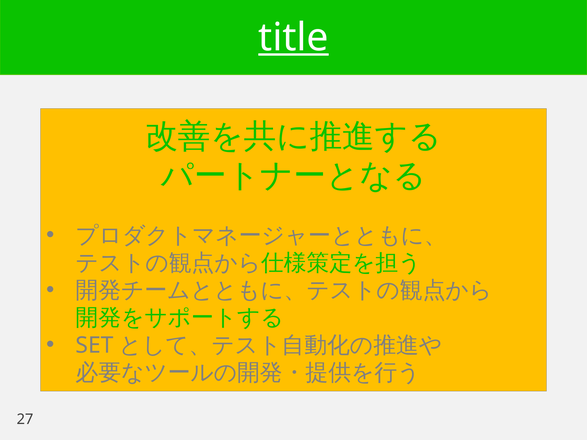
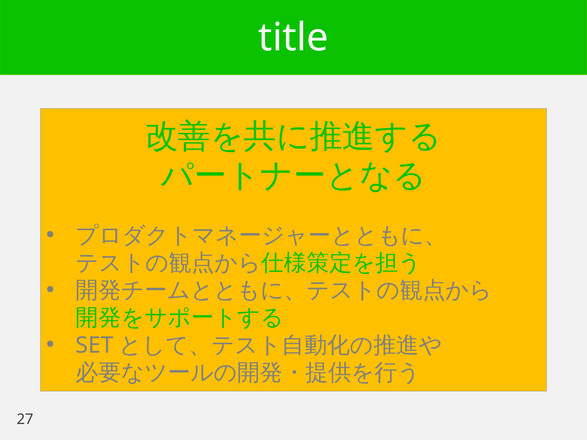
title underline: present -> none
